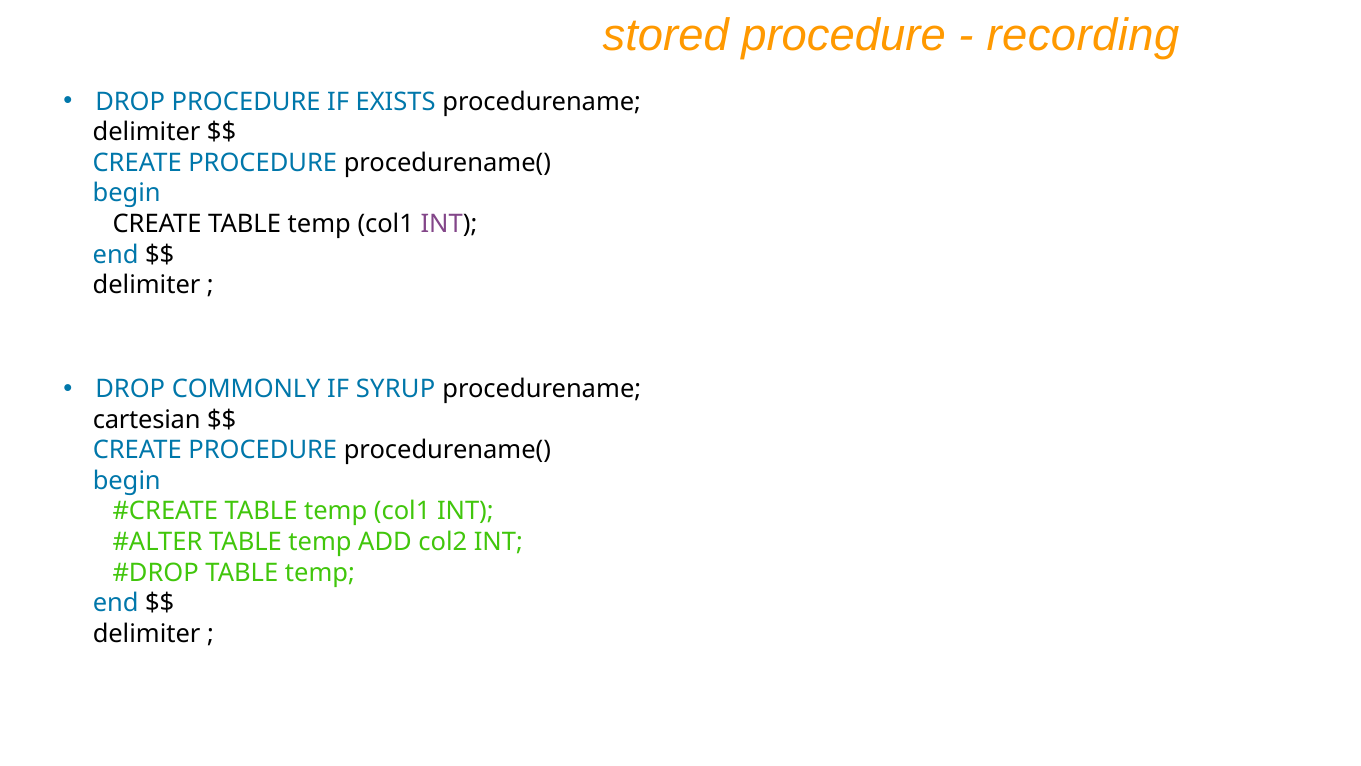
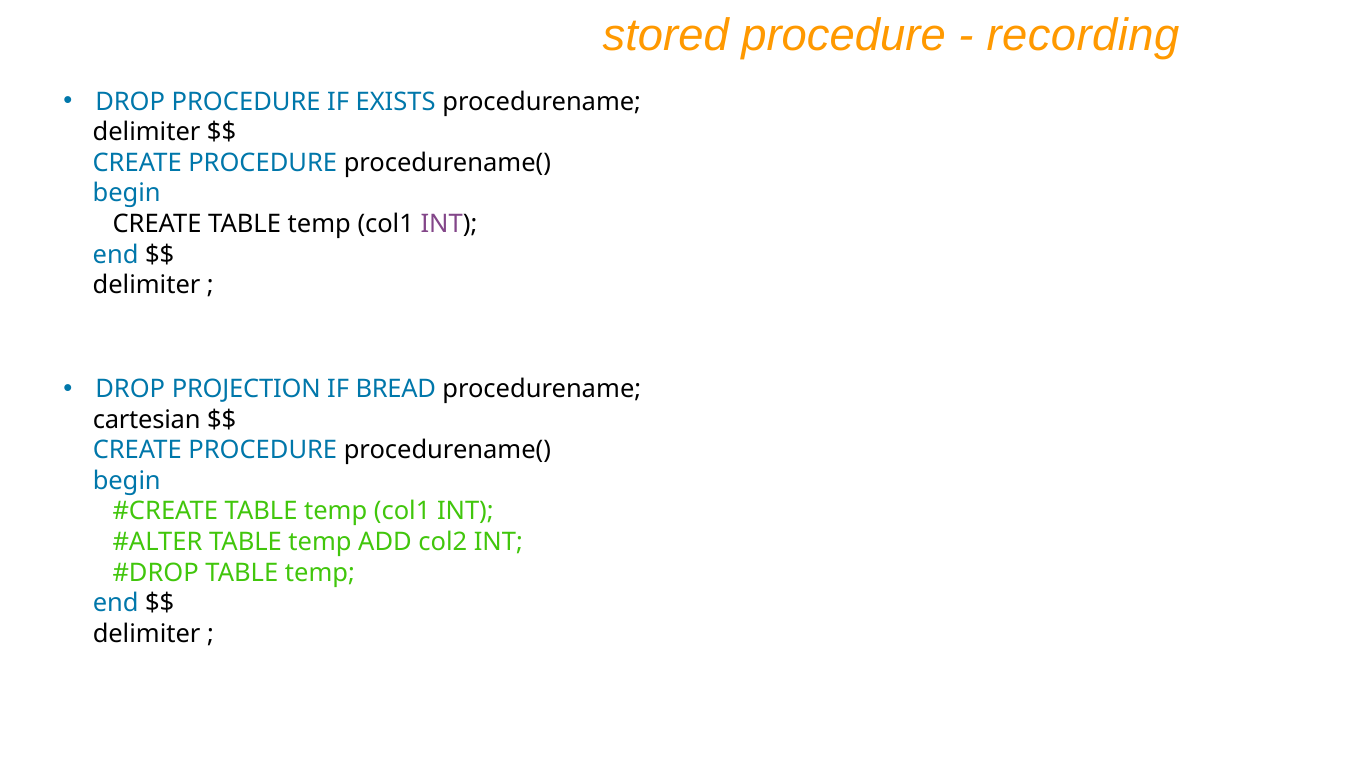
COMMONLY: COMMONLY -> PROJECTION
SYRUP: SYRUP -> BREAD
